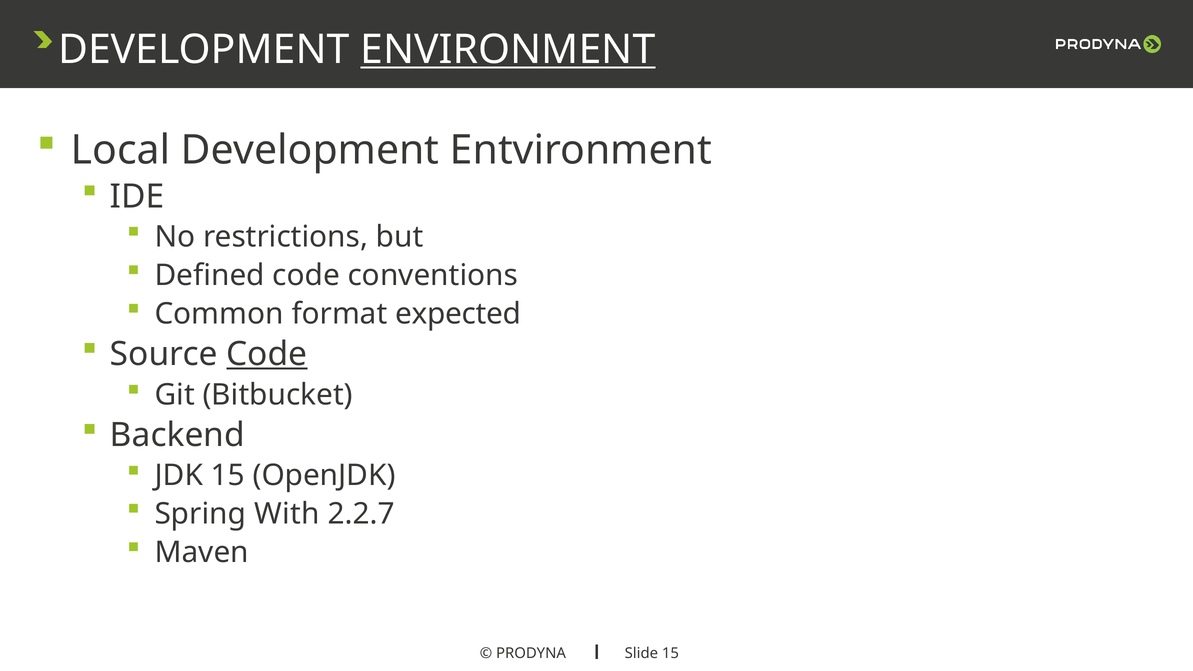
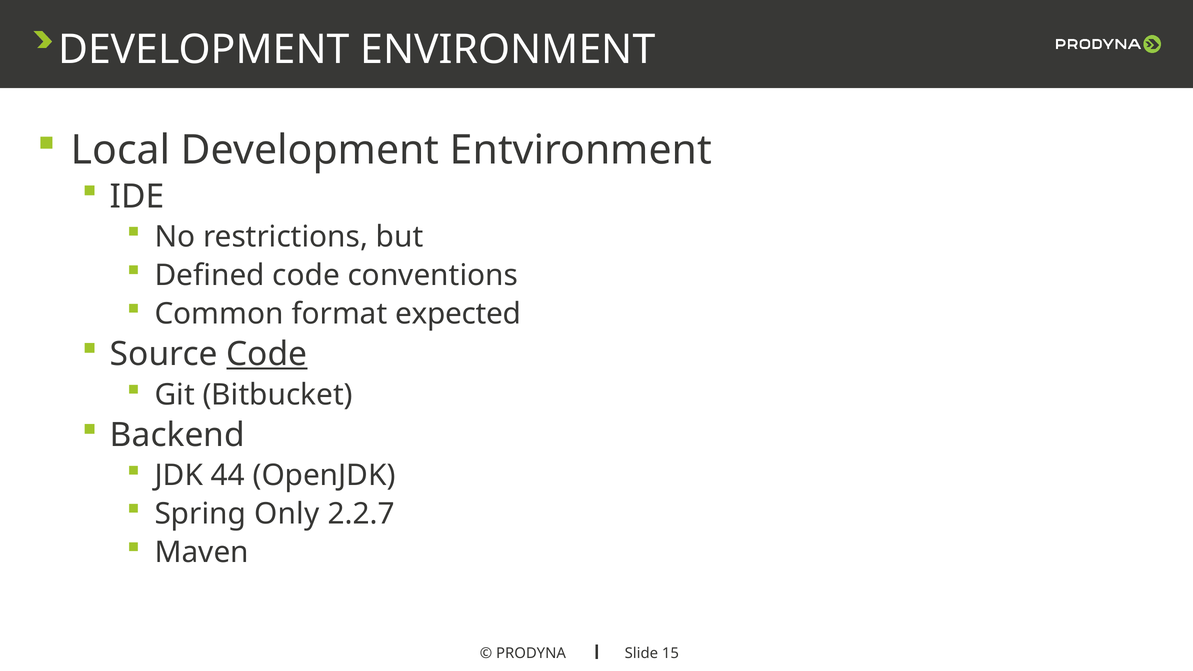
ENVIRONMENT underline: present -> none
JDK 15: 15 -> 44
With: With -> Only
